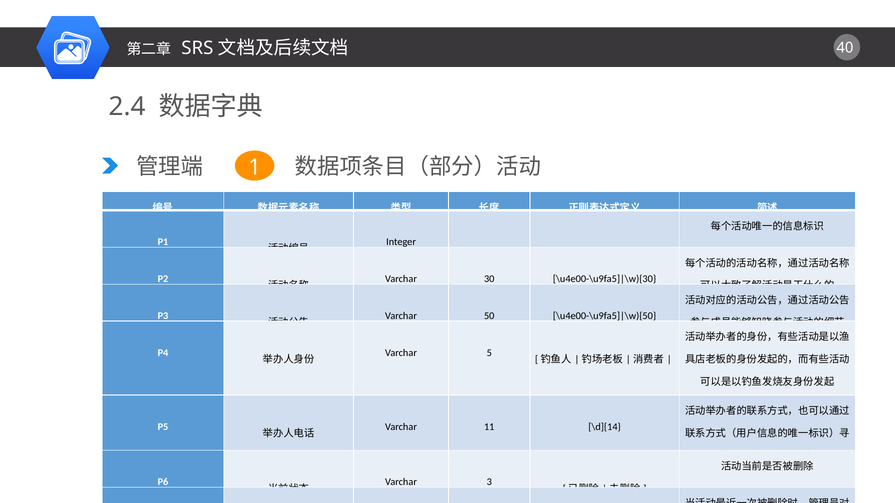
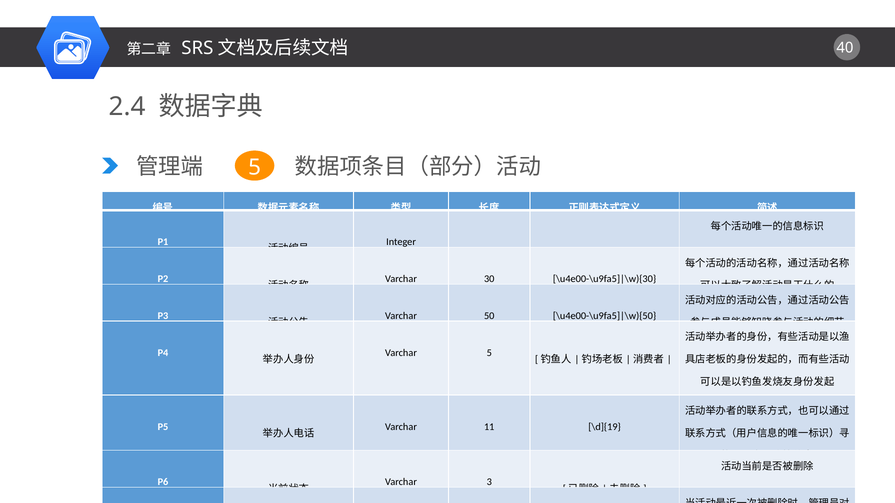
1 at (255, 167): 1 -> 5
\d]{14: \d]{14 -> \d]{19
